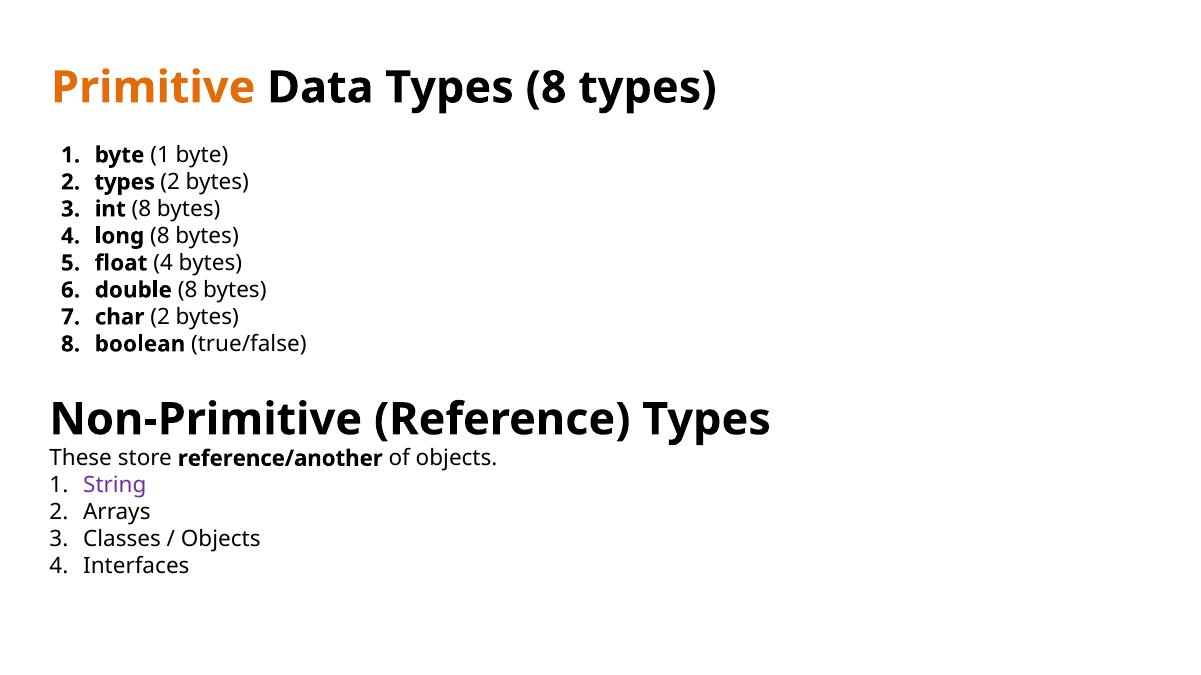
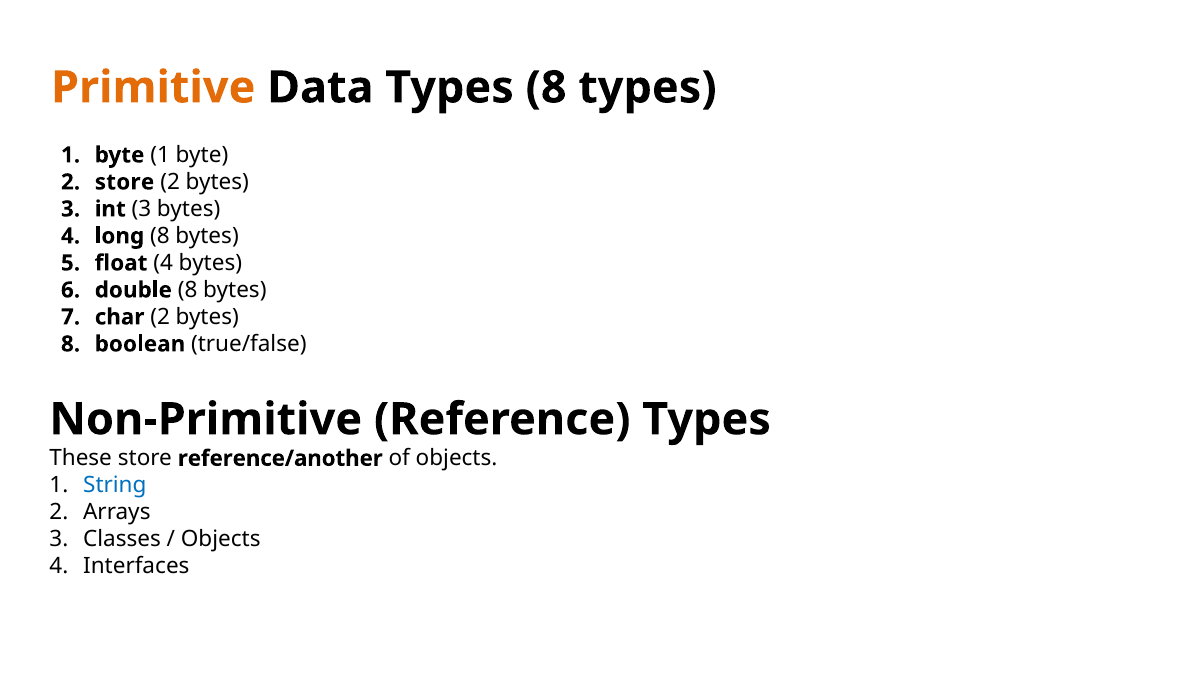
2 types: types -> store
int 8: 8 -> 3
String colour: purple -> blue
